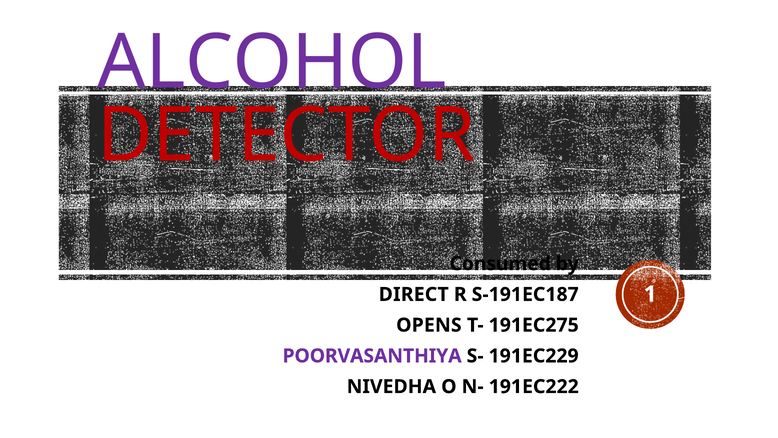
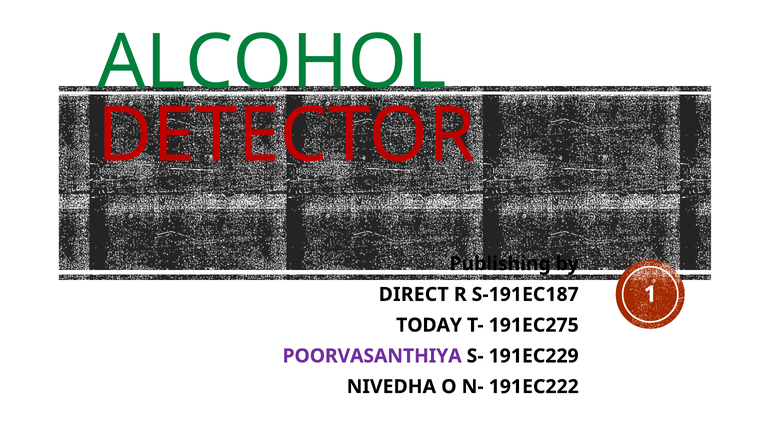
ALCOHOL colour: purple -> green
Consumed: Consumed -> Publishing
OPENS: OPENS -> TODAY
